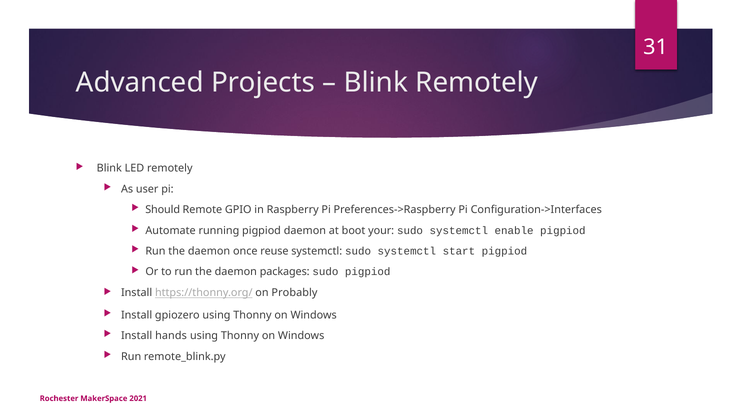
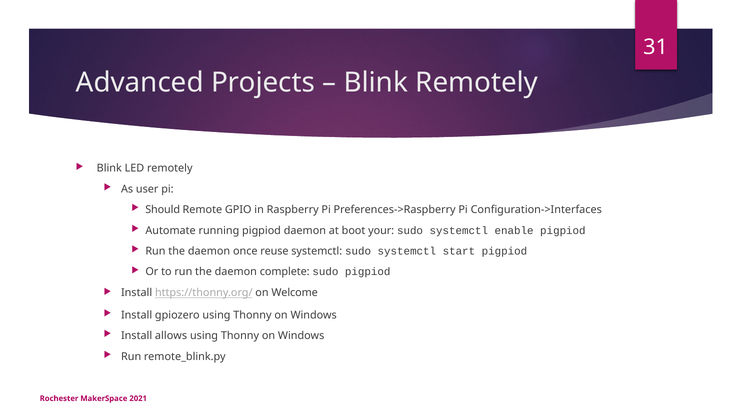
packages: packages -> complete
Probably: Probably -> Welcome
hands: hands -> allows
